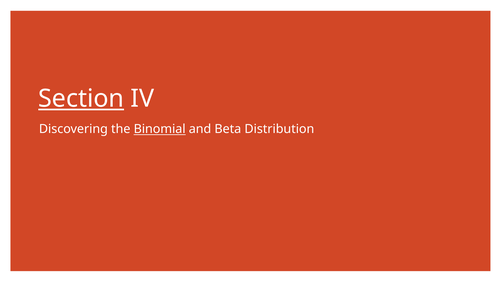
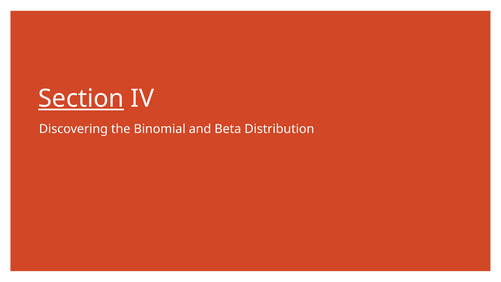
Binomial underline: present -> none
